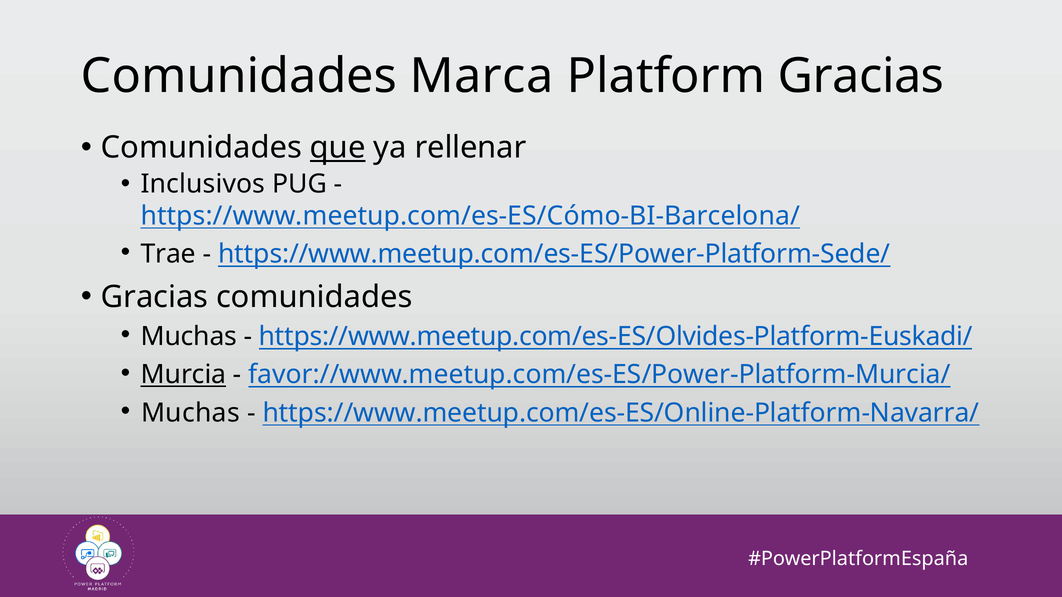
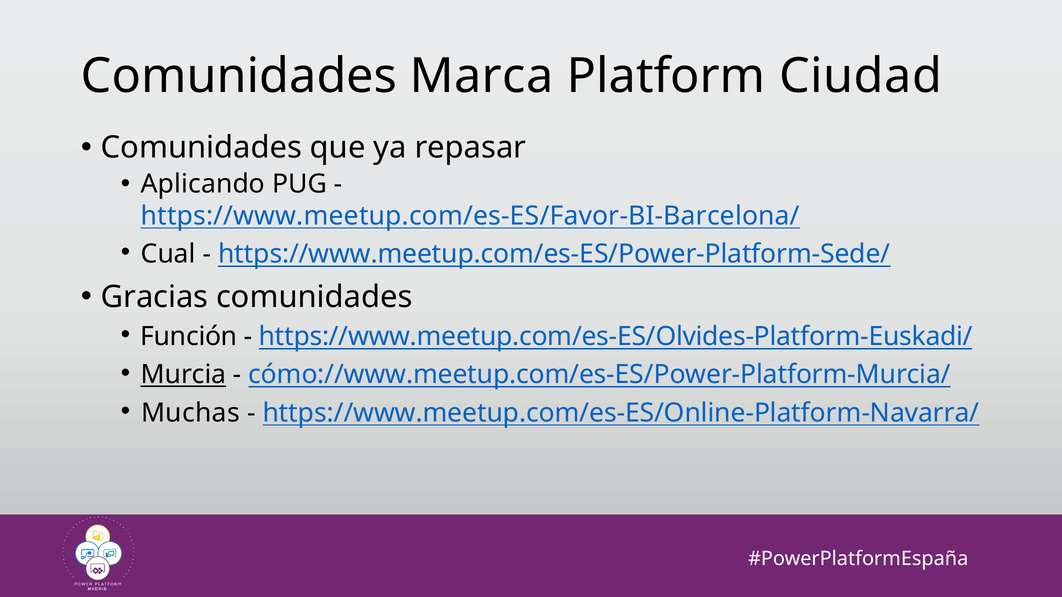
Platform Gracias: Gracias -> Ciudad
que underline: present -> none
rellenar: rellenar -> repasar
Inclusivos: Inclusivos -> Aplicando
https://www.meetup.com/es-ES/Cómo-BI-Barcelona/: https://www.meetup.com/es-ES/Cómo-BI-Barcelona/ -> https://www.meetup.com/es-ES/Favor-BI-Barcelona/
Trae: Trae -> Cual
Muchas at (189, 337): Muchas -> Función
favor://www.meetup.com/es-ES/Power-Platform-Murcia/: favor://www.meetup.com/es-ES/Power-Platform-Murcia/ -> cómo://www.meetup.com/es-ES/Power-Platform-Murcia/
